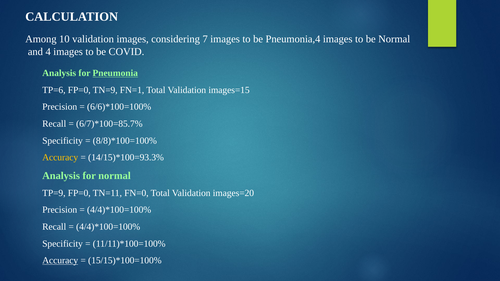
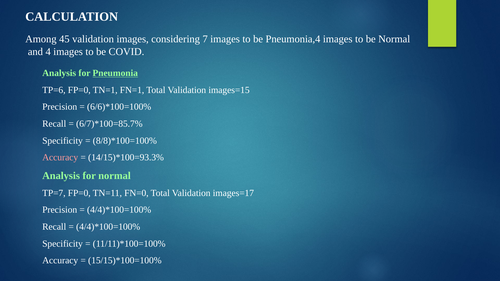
10: 10 -> 45
TN=9: TN=9 -> TN=1
Accuracy at (60, 158) colour: yellow -> pink
TP=9: TP=9 -> TP=7
images=20: images=20 -> images=17
Accuracy at (60, 261) underline: present -> none
